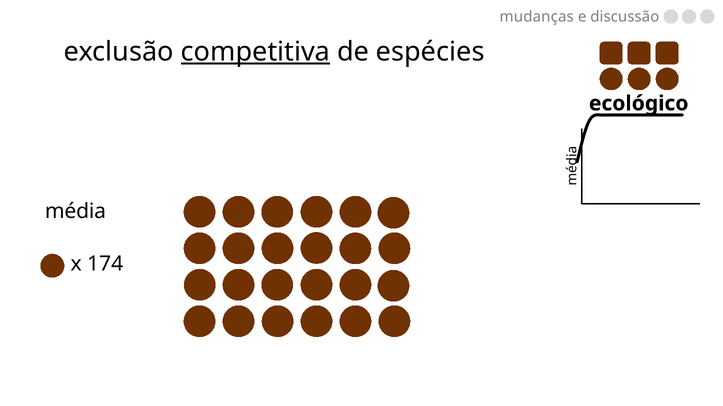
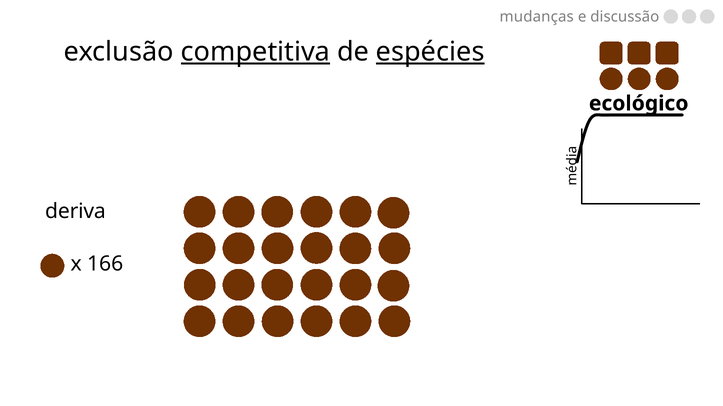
espécies underline: none -> present
média: média -> deriva
174: 174 -> 166
